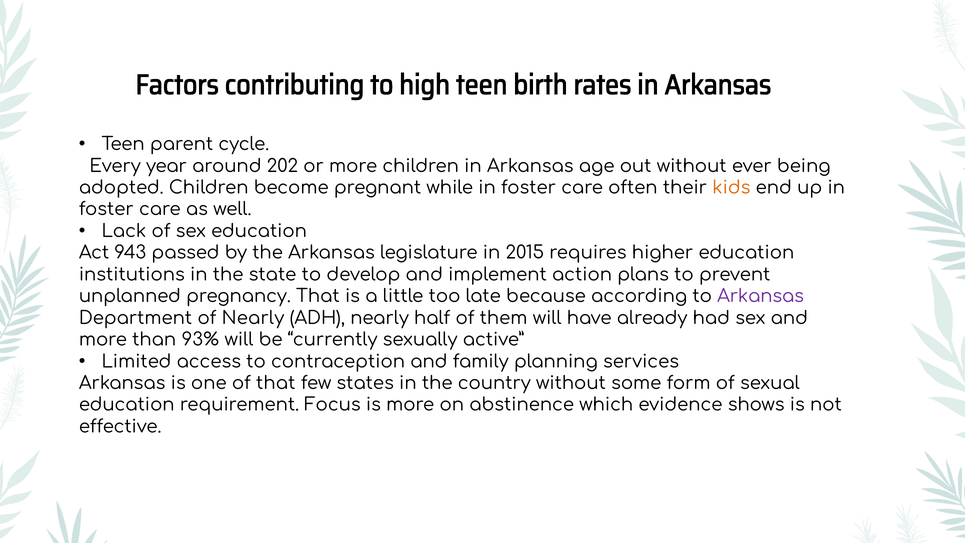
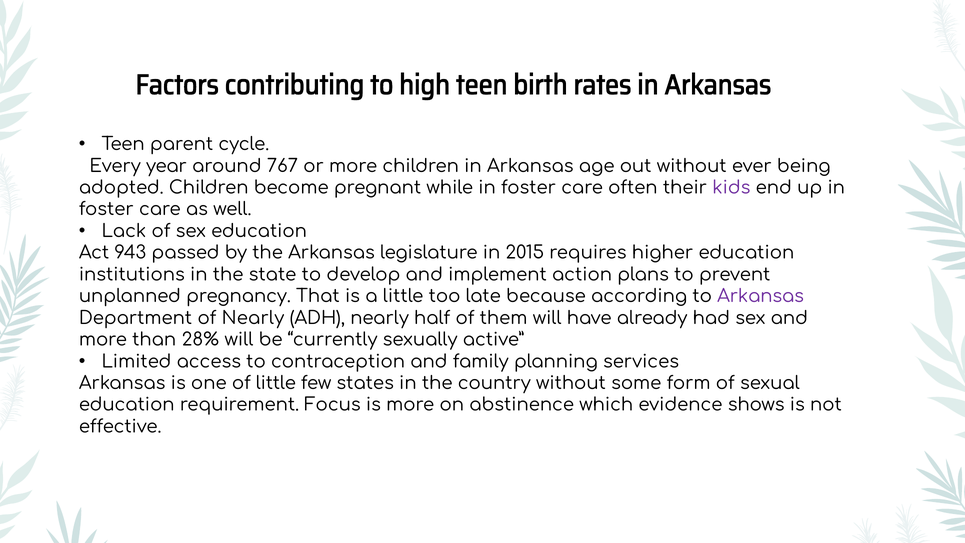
202: 202 -> 767
kids colour: orange -> purple
93%: 93% -> 28%
of that: that -> little
